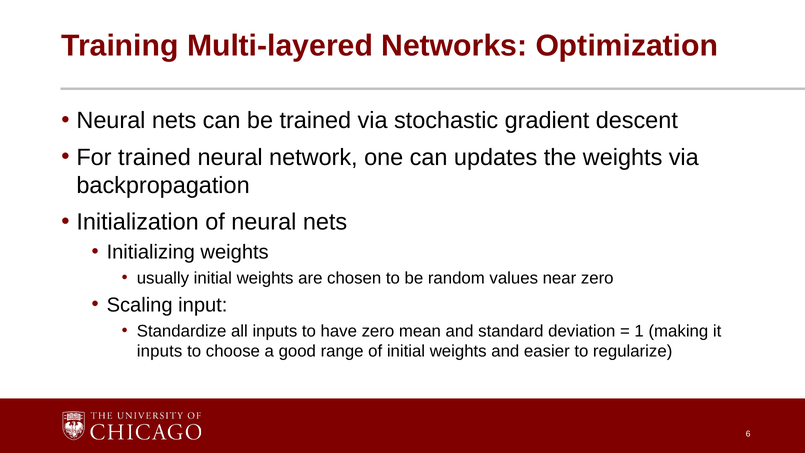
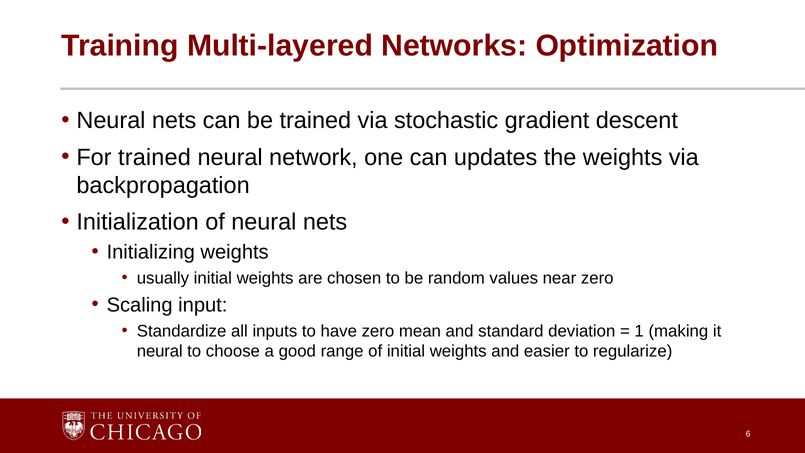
inputs at (160, 351): inputs -> neural
